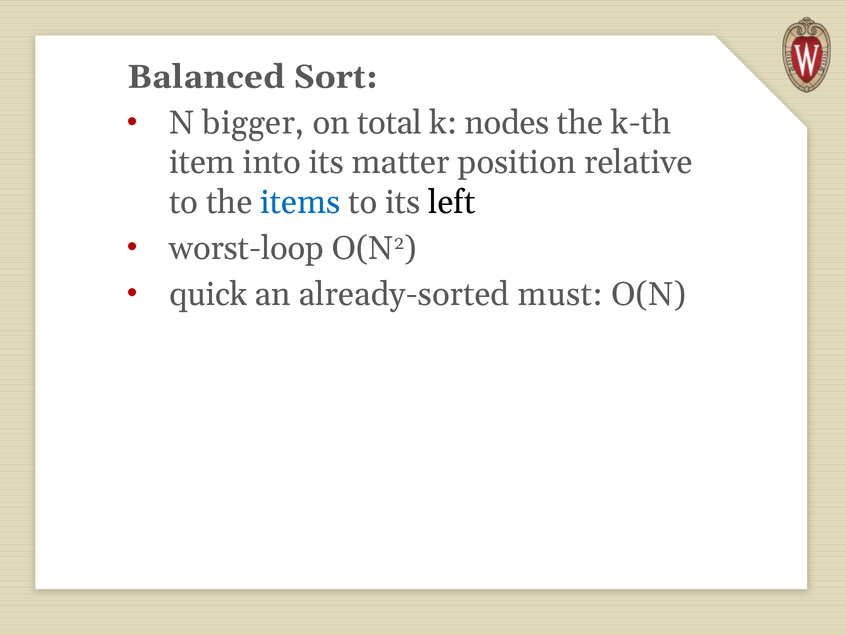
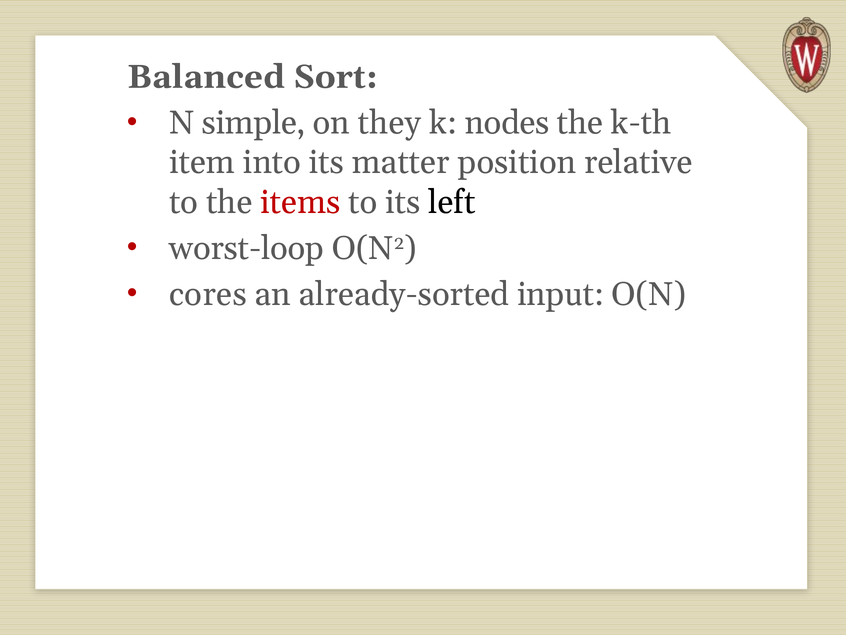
bigger: bigger -> simple
total: total -> they
items colour: blue -> red
quick: quick -> cores
must: must -> input
